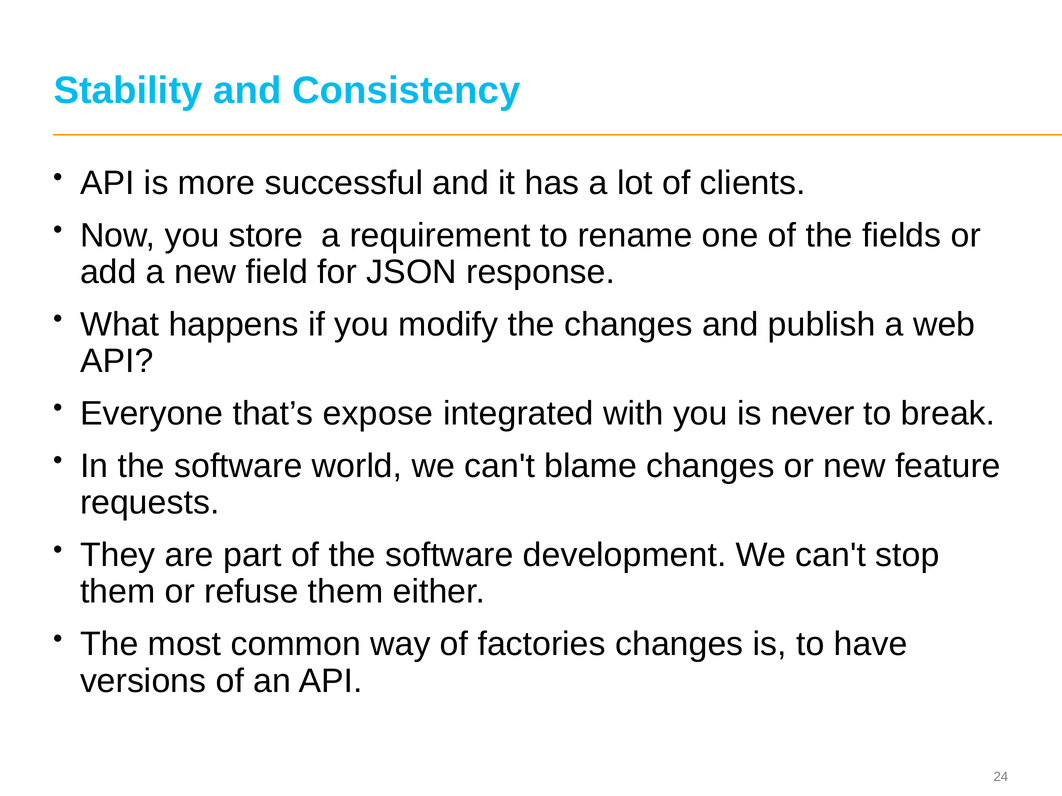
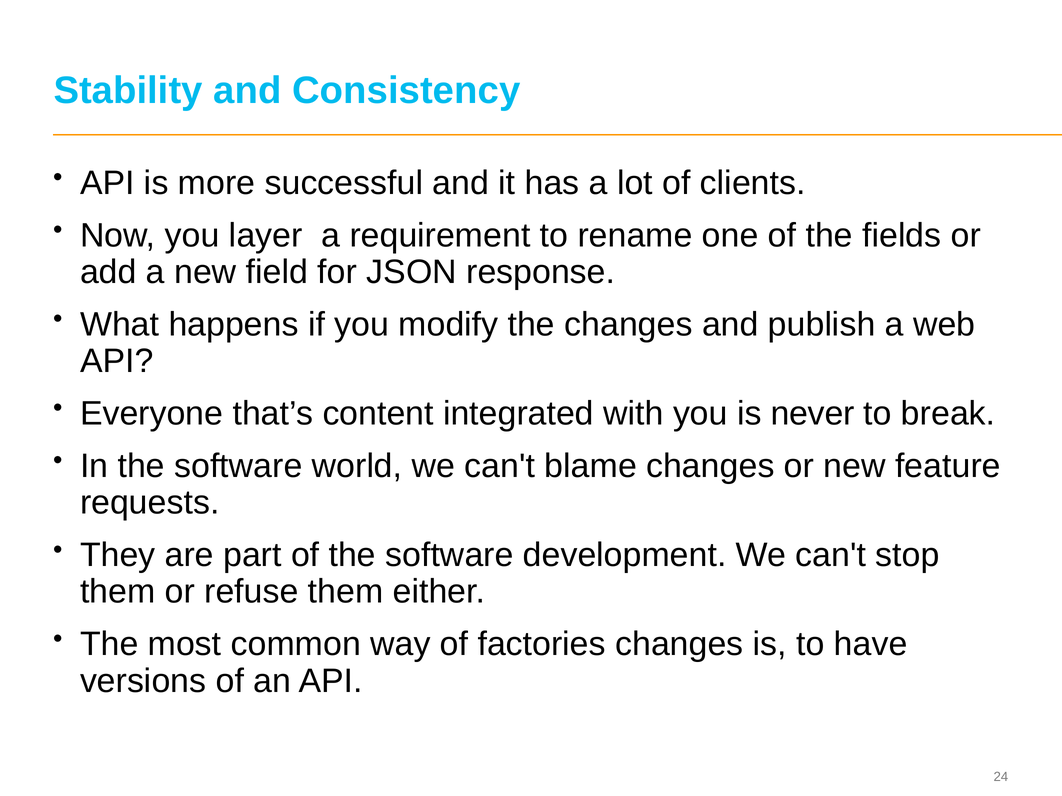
store: store -> layer
expose: expose -> content
